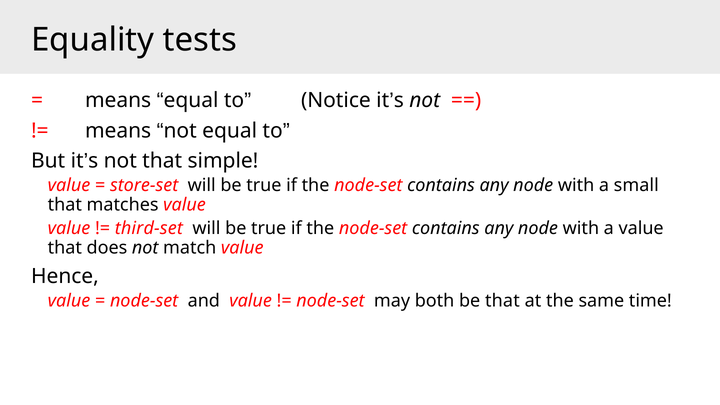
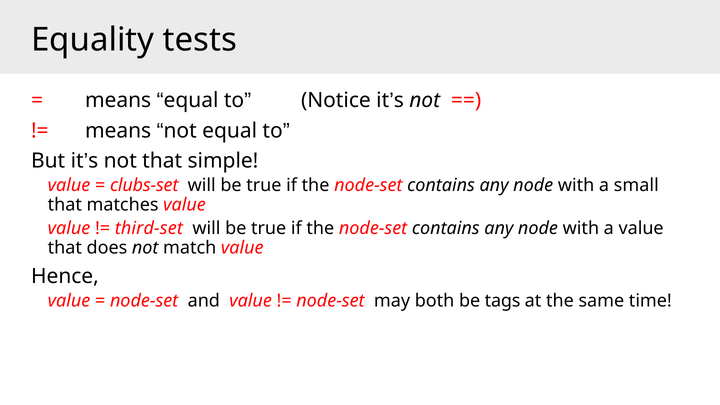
store-set: store-set -> clubs-set
be that: that -> tags
